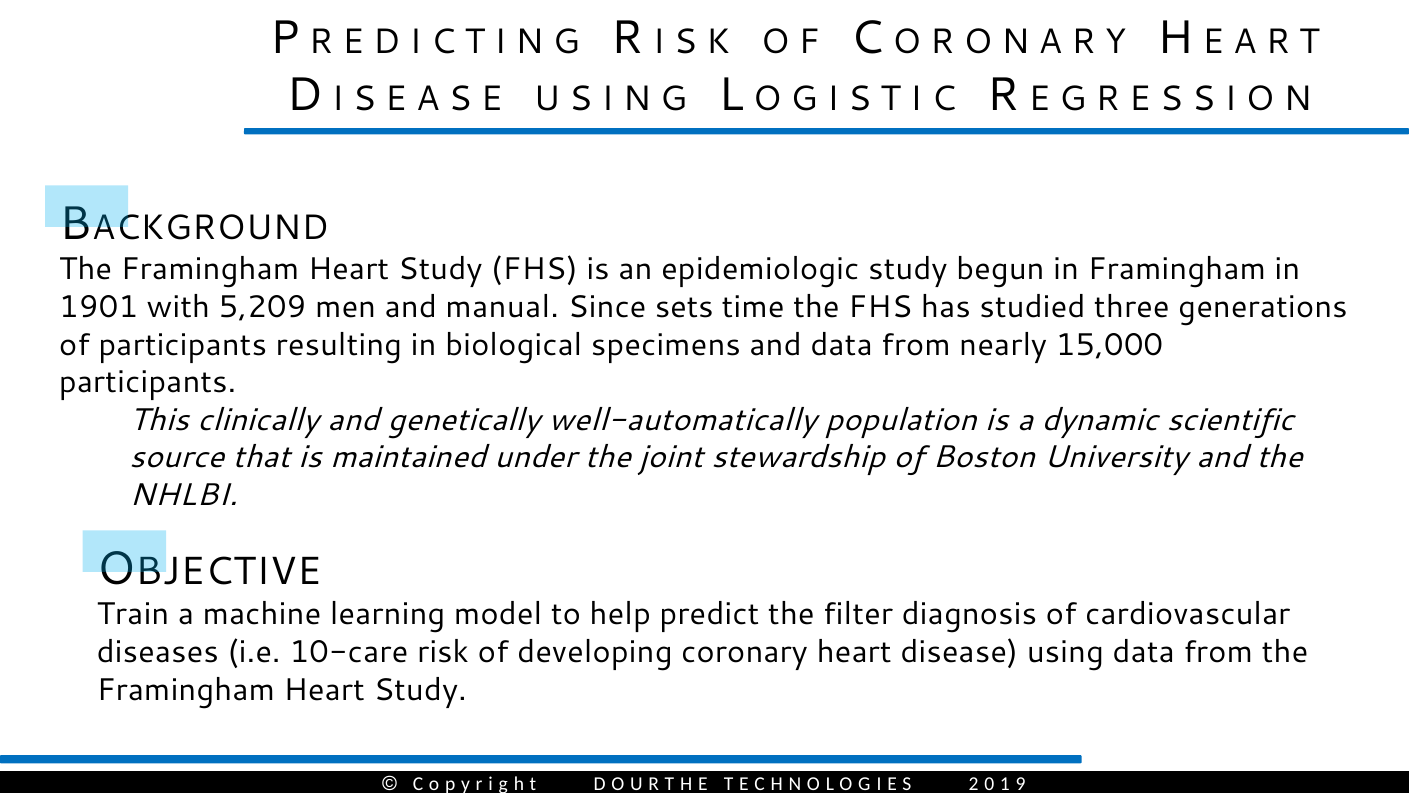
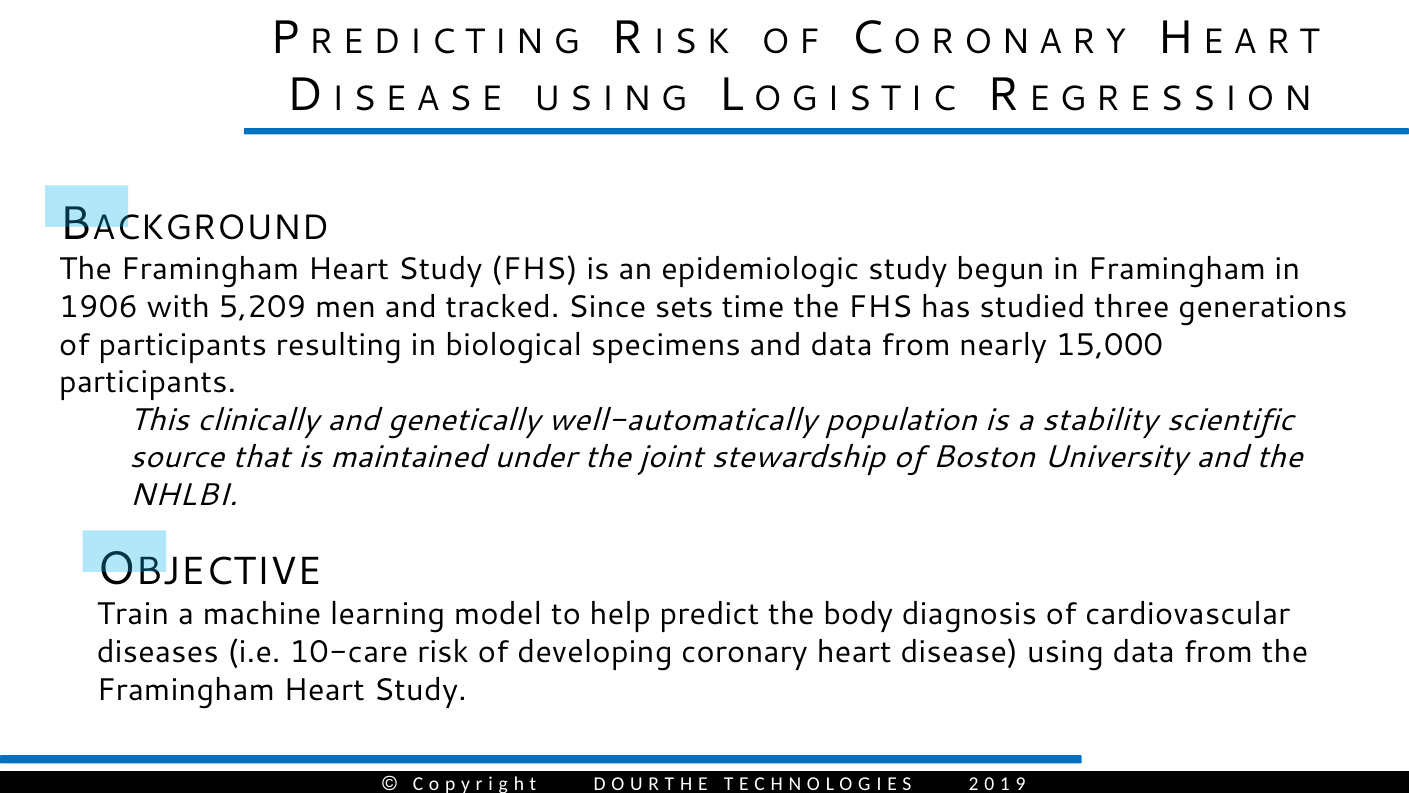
1901: 1901 -> 1906
manual: manual -> tracked
dynamic: dynamic -> stability
filter: filter -> body
